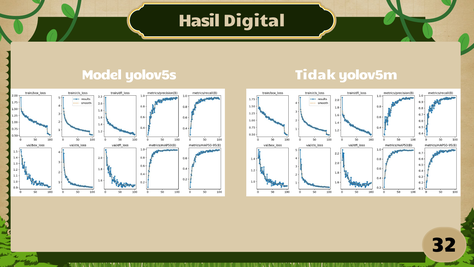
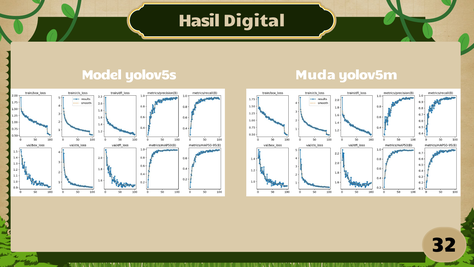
Tidak: Tidak -> Muda
